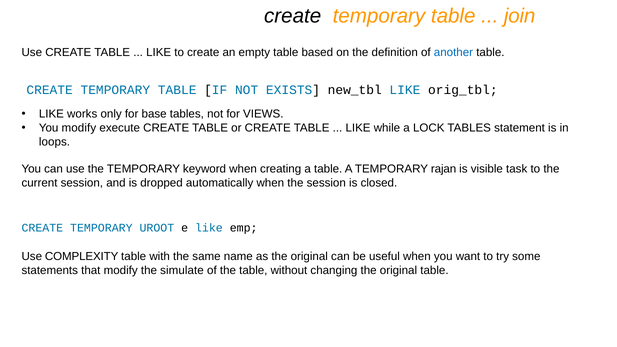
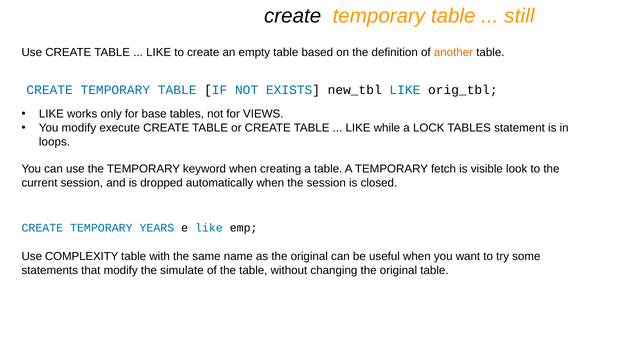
join: join -> still
another colour: blue -> orange
rajan: rajan -> fetch
task: task -> look
UROOT: UROOT -> YEARS
